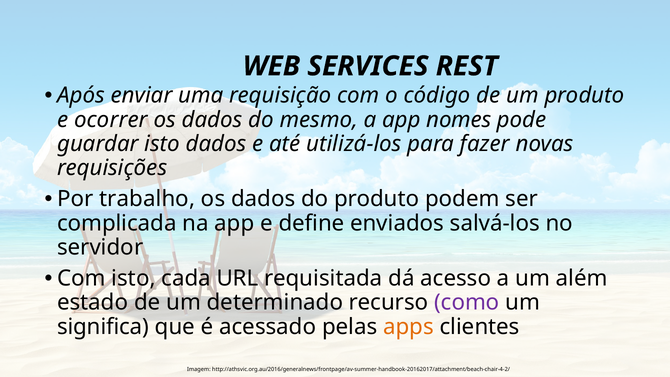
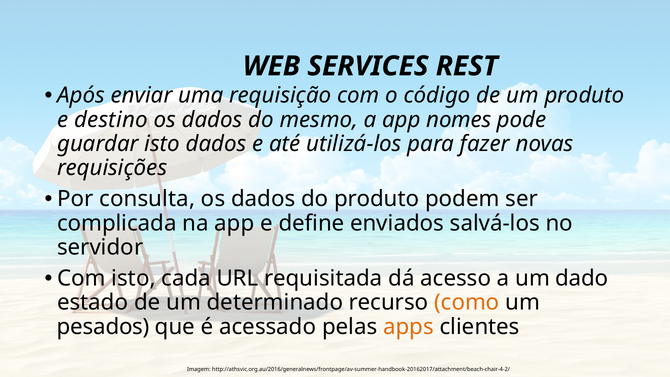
ocorrer: ocorrer -> destino
trabalho: trabalho -> consulta
além: além -> dado
como colour: purple -> orange
significa: significa -> pesados
